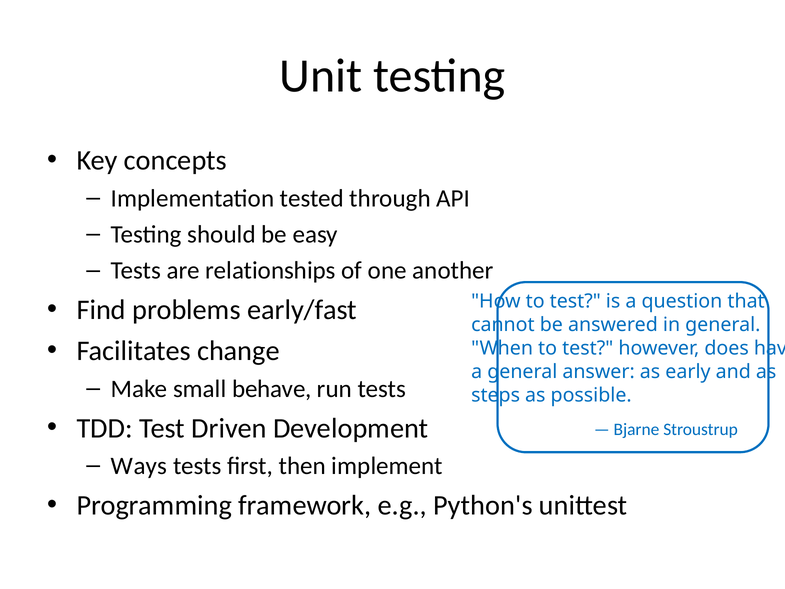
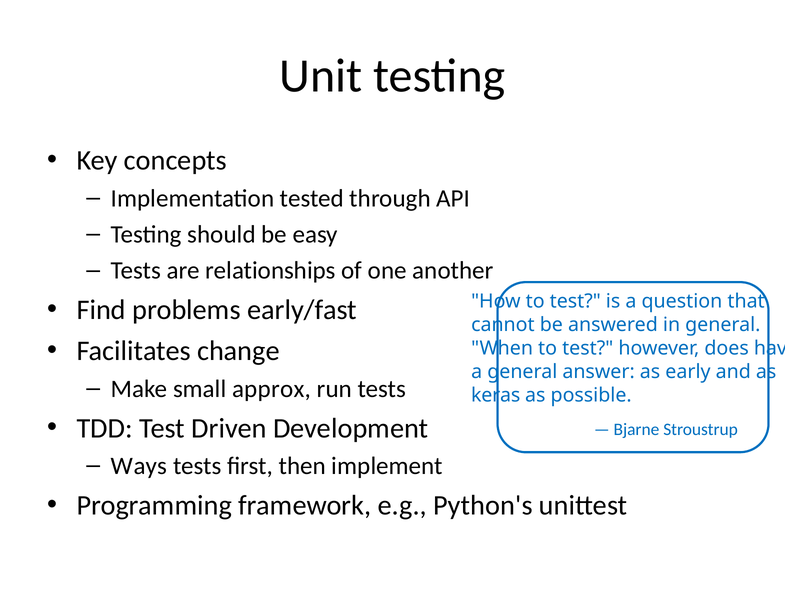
behave: behave -> approx
steps: steps -> keras
